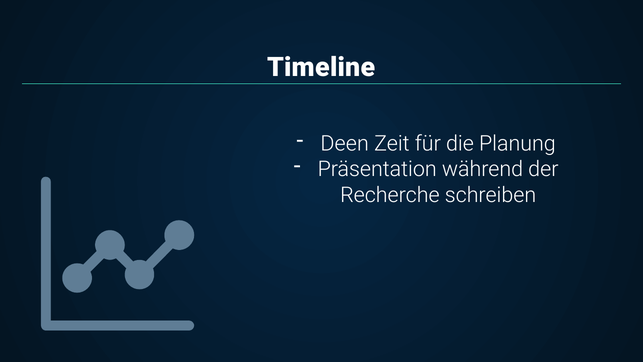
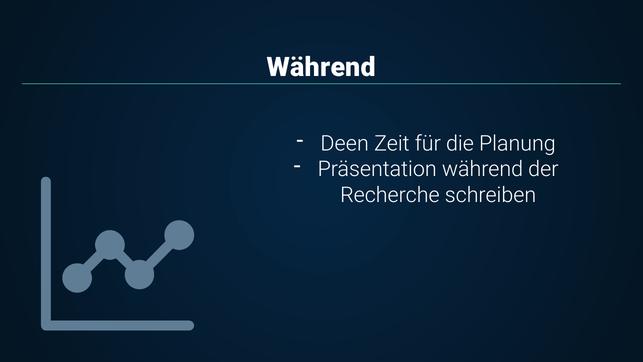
Timeline at (321, 67): Timeline -> Während
